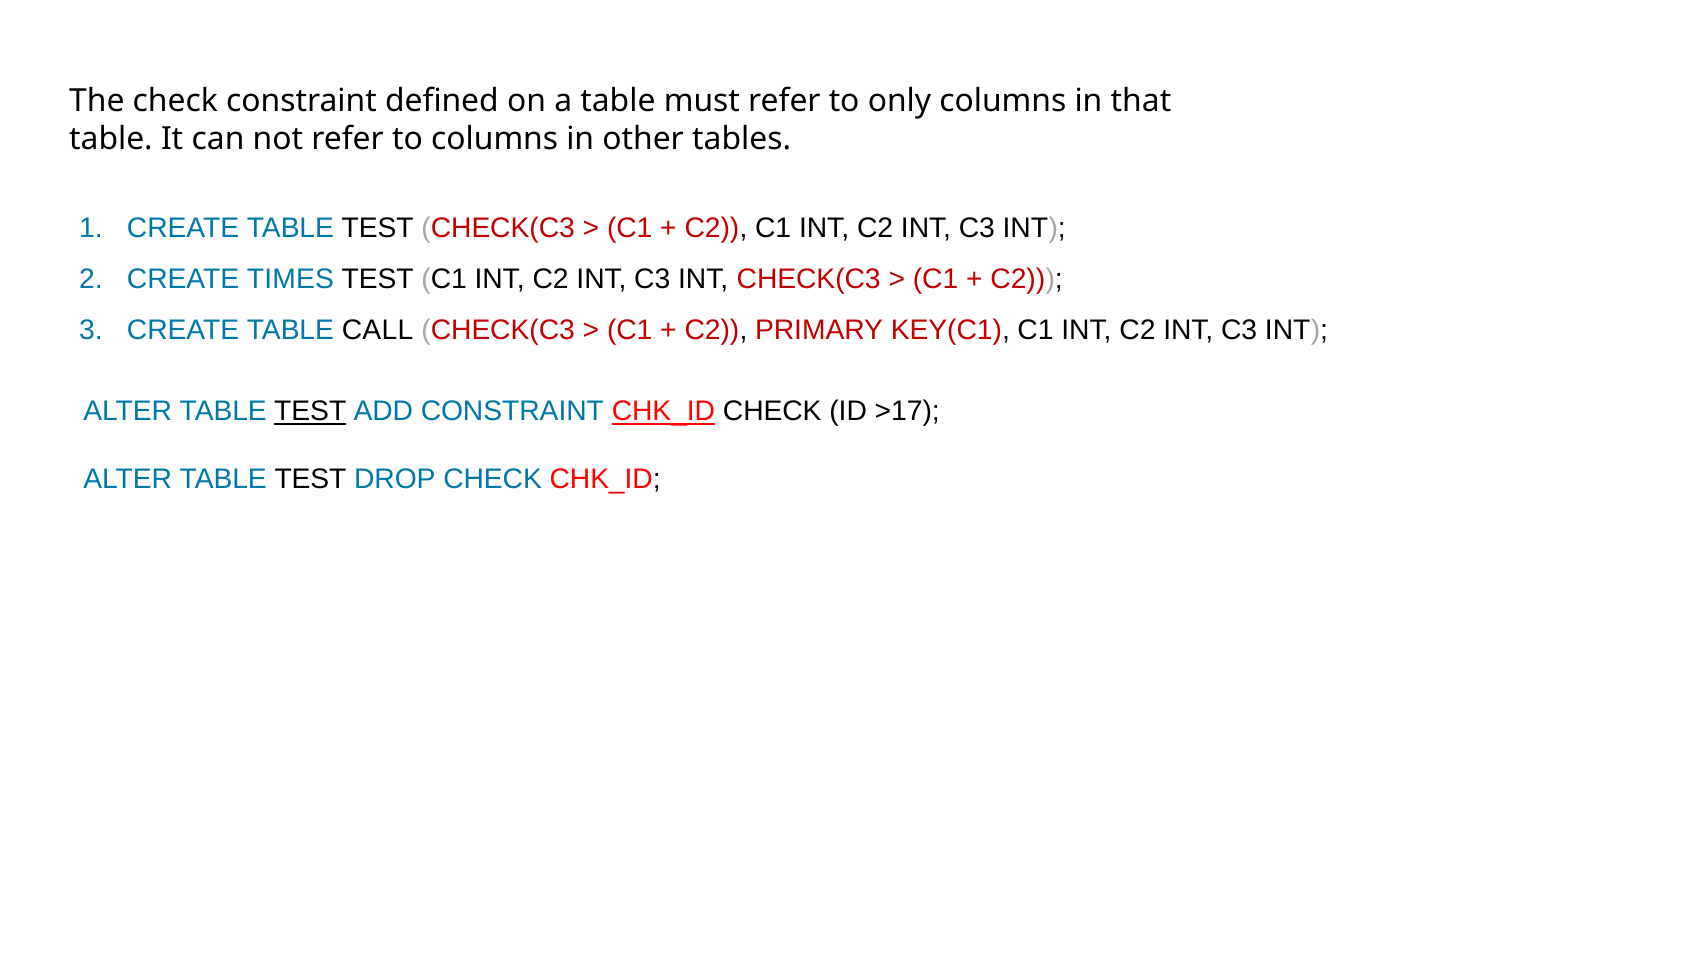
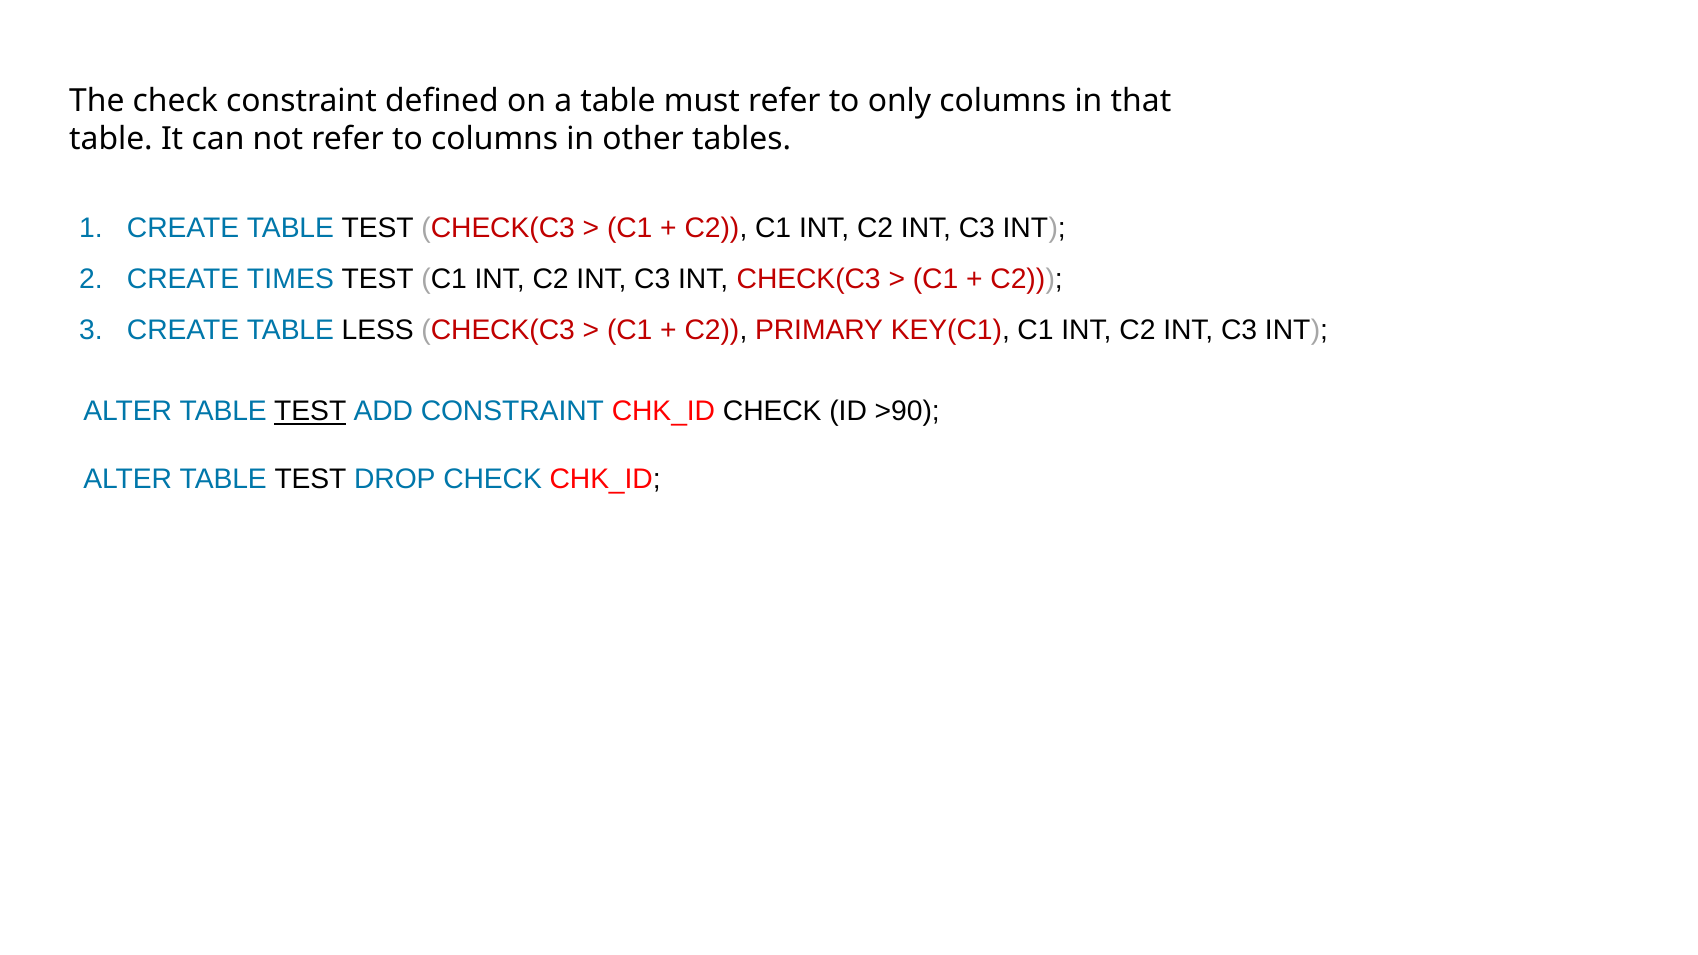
CALL: CALL -> LESS
CHK_ID at (663, 412) underline: present -> none
>17: >17 -> >90
